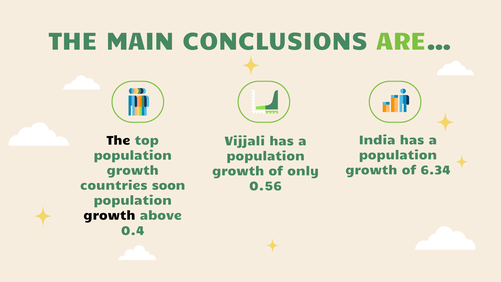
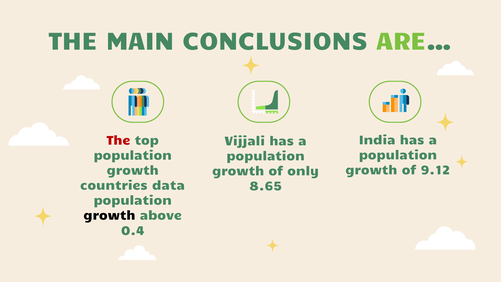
The at (118, 141) colour: black -> red
6.34: 6.34 -> 9.12
soon: soon -> data
0.56: 0.56 -> 8.65
